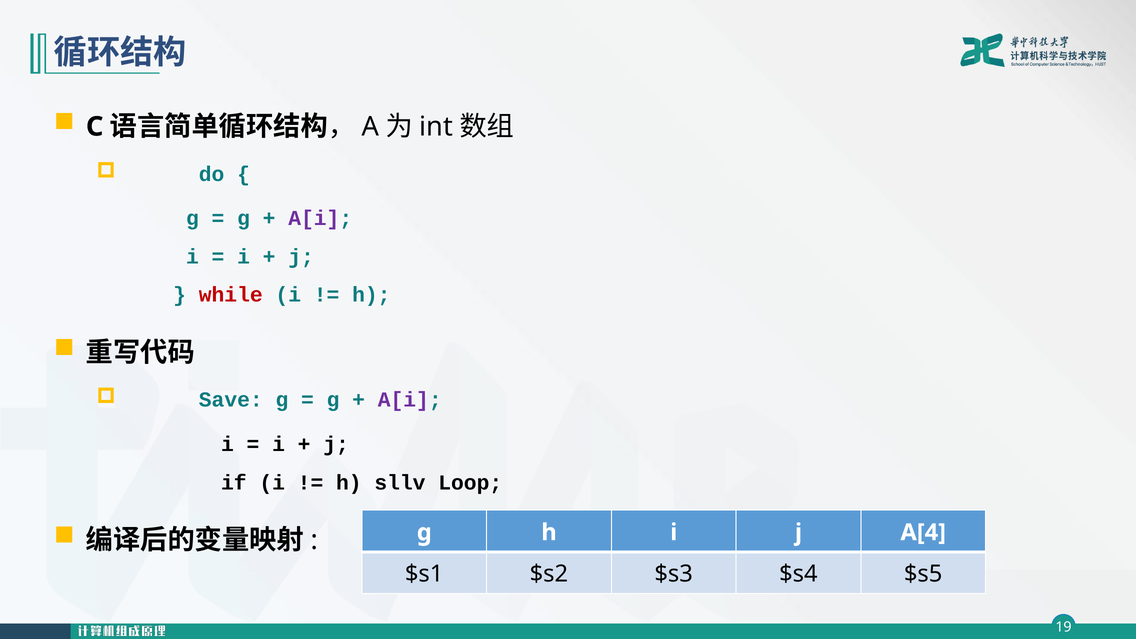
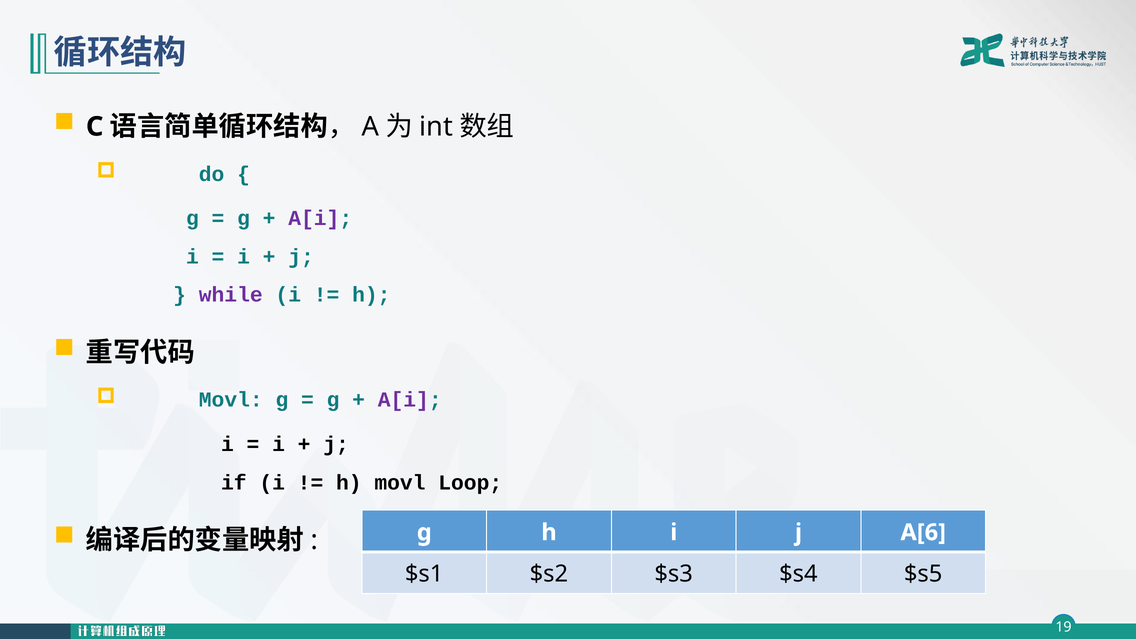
while colour: red -> purple
Save at (231, 400): Save -> Movl
h sllv: sllv -> movl
A[4: A[4 -> A[6
